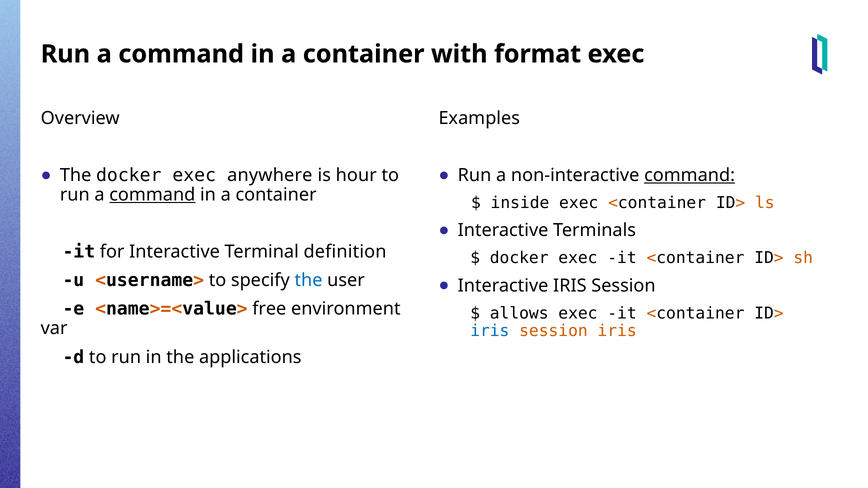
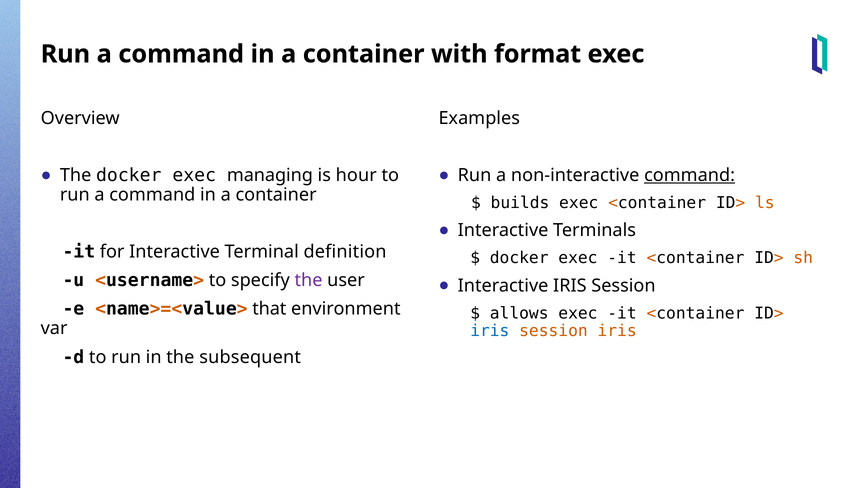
anywhere: anywhere -> managing
command at (152, 195) underline: present -> none
inside: inside -> builds
the at (309, 281) colour: blue -> purple
free: free -> that
applications: applications -> subsequent
